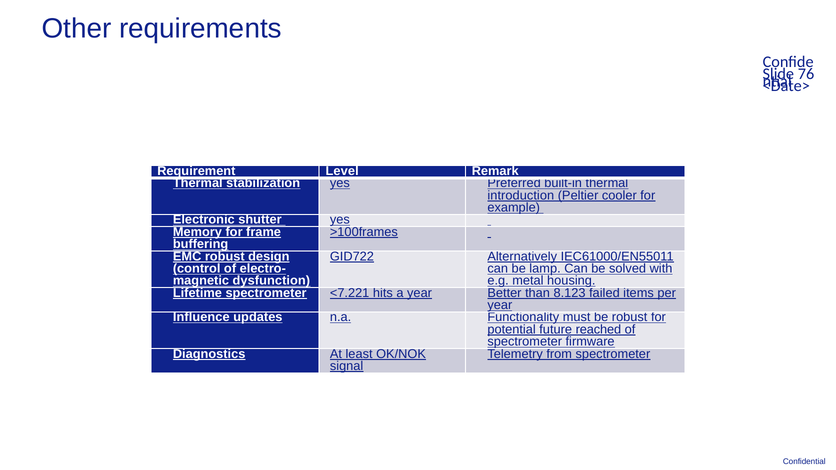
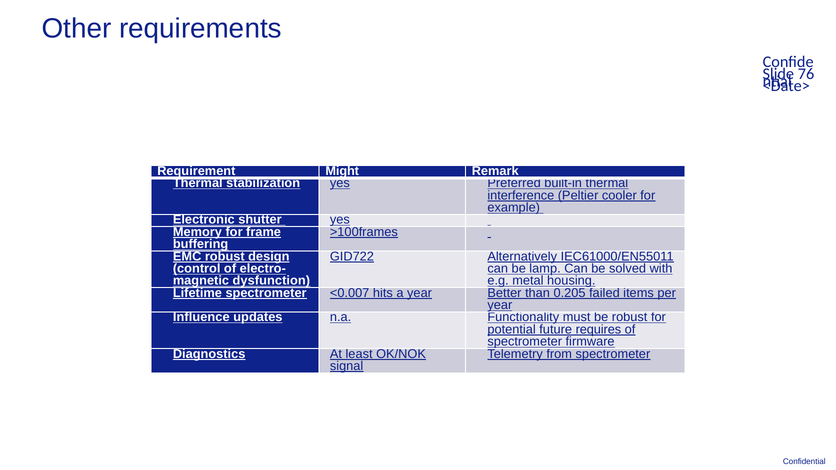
Level: Level -> Might
introduction: introduction -> interference
<7.221: <7.221 -> <0.007
8.123: 8.123 -> 0.205
reached: reached -> requires
